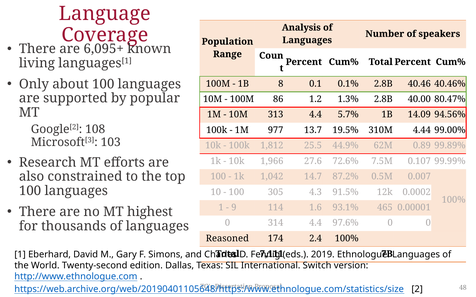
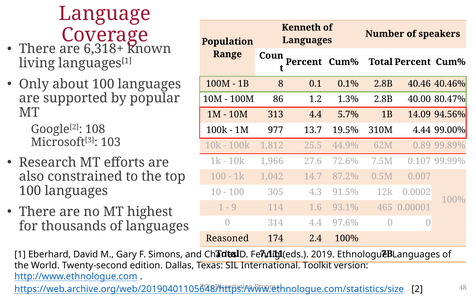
Analysis: Analysis -> Kenneth
6,095+: 6,095+ -> 6,318+
Switch: Switch -> Toolkit
